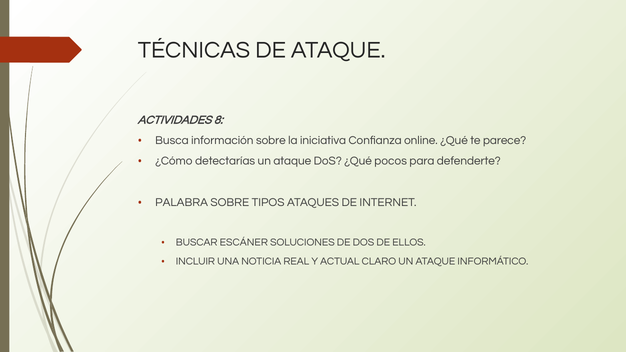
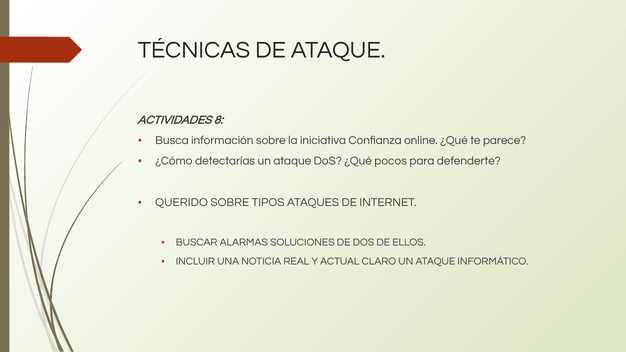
PALABRA: PALABRA -> QUERIDO
ESCÁNER: ESCÁNER -> ALARMAS
